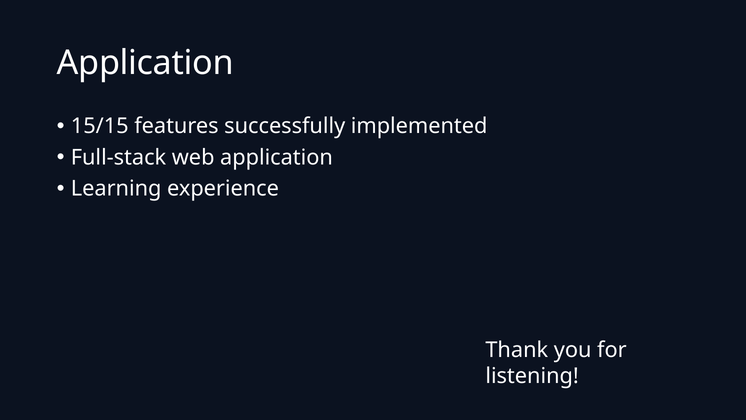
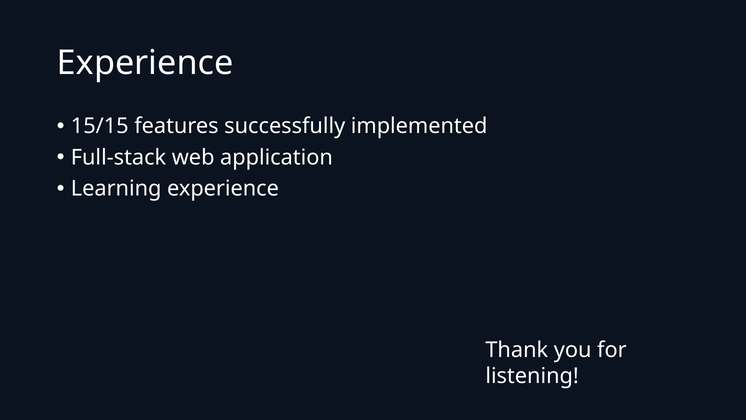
Application at (145, 63): Application -> Experience
